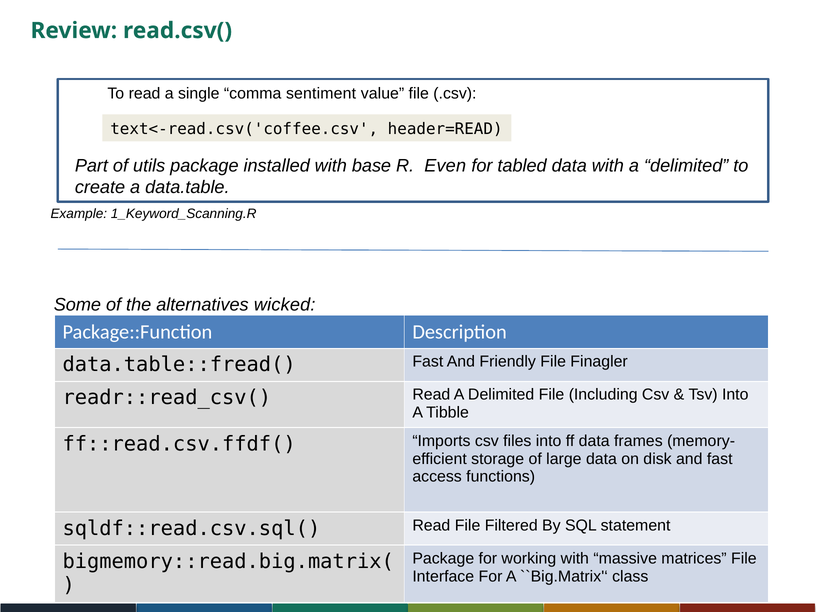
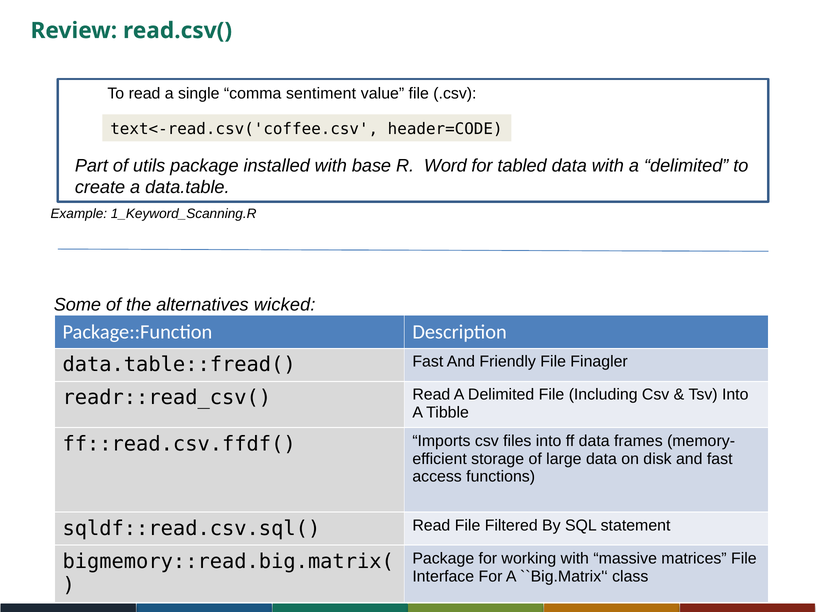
header=READ: header=READ -> header=CODE
Even: Even -> Word
